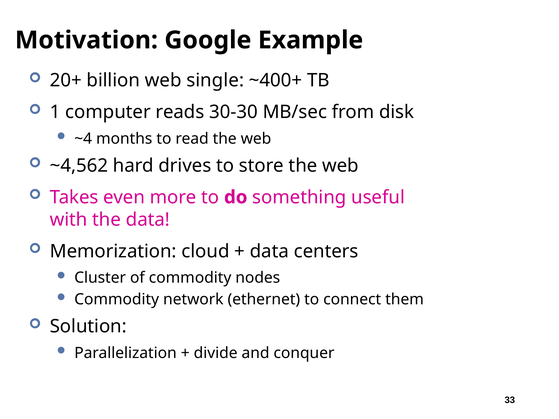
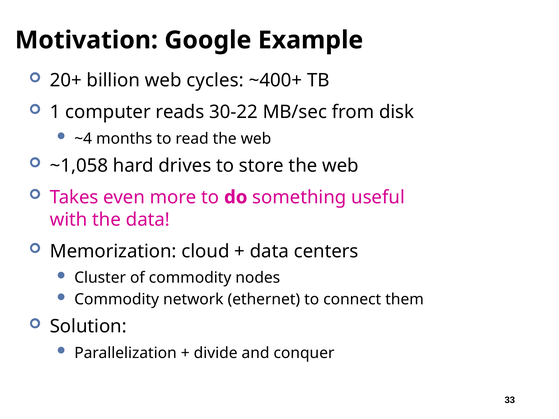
single: single -> cycles
30-30: 30-30 -> 30-22
~4,562: ~4,562 -> ~1,058
